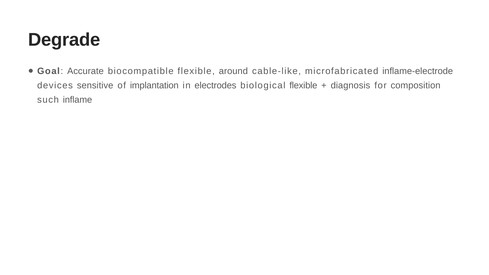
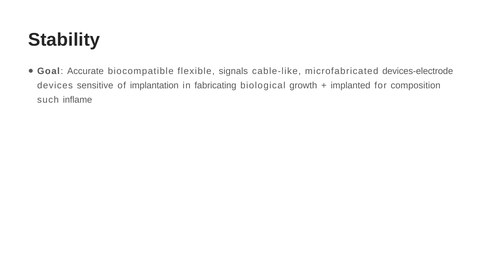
Degrade: Degrade -> Stability
around: around -> signals
inflame-electrode: inflame-electrode -> devices-electrode
electrodes: electrodes -> fabricating
biological flexible: flexible -> growth
diagnosis: diagnosis -> implanted
